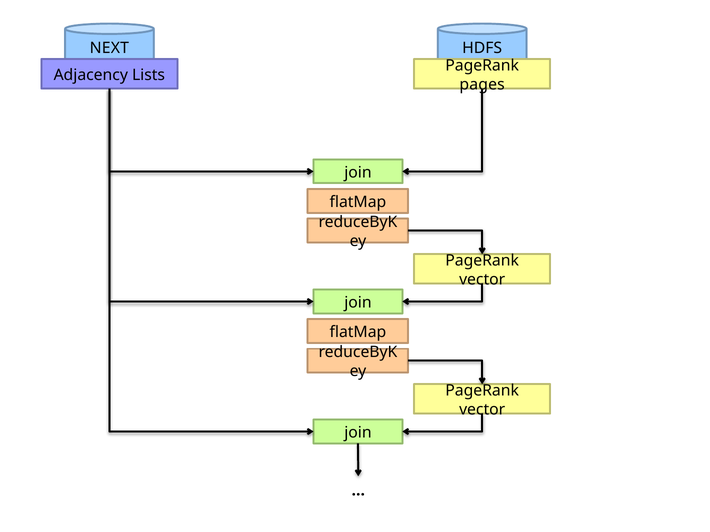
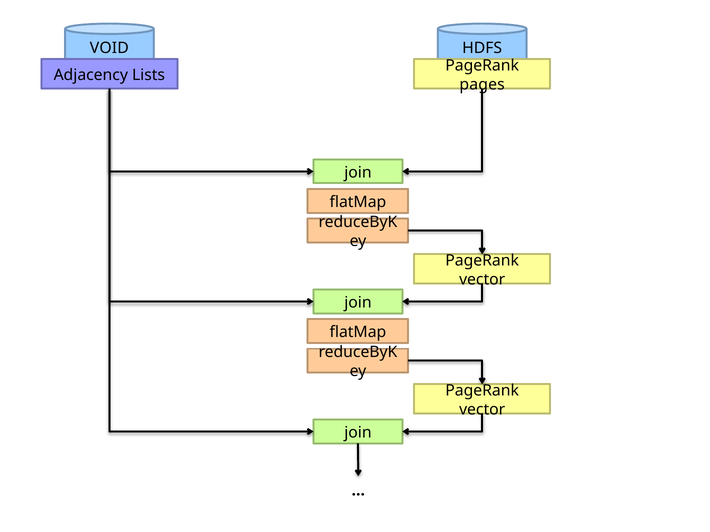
NEXT: NEXT -> VOID
